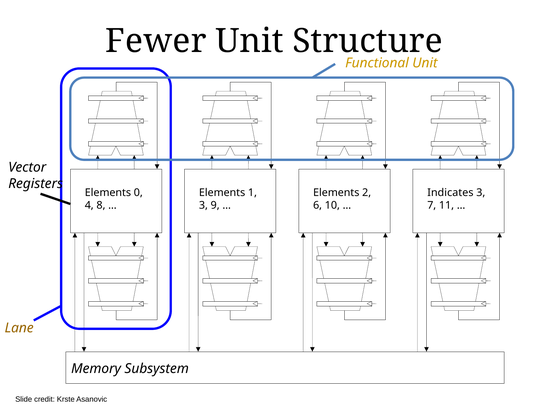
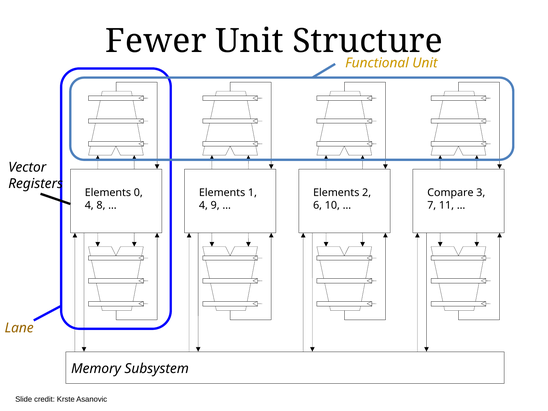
Indicates: Indicates -> Compare
3 at (203, 205): 3 -> 4
